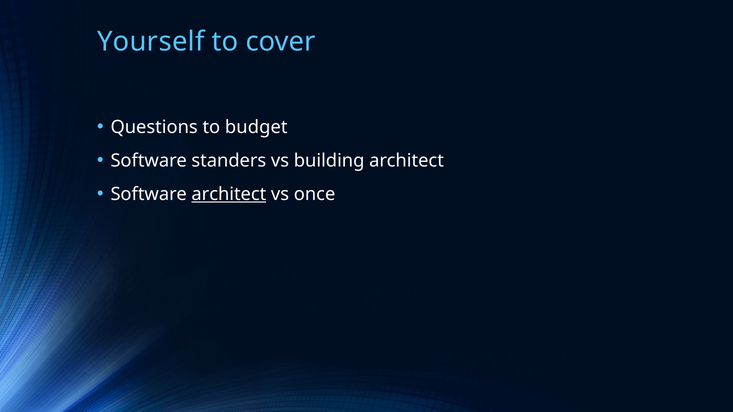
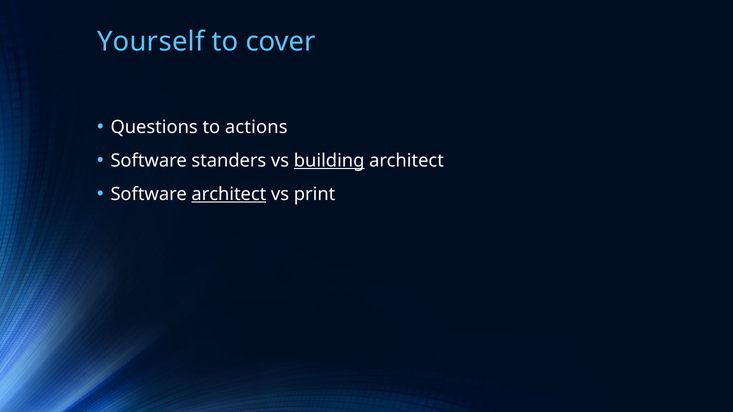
budget: budget -> actions
building underline: none -> present
once: once -> print
